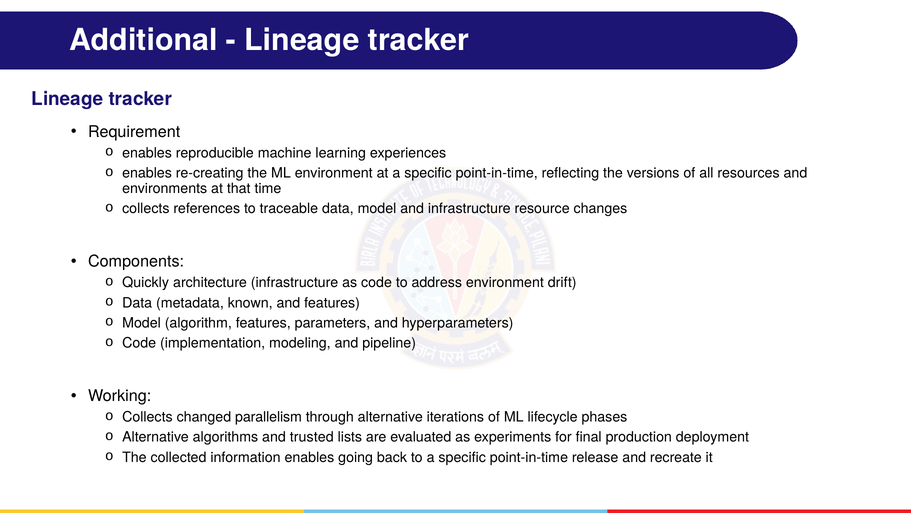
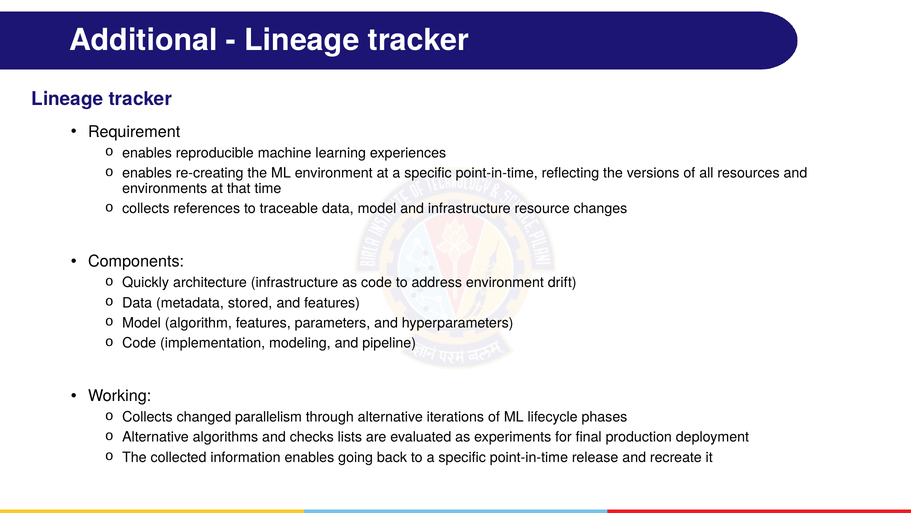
known: known -> stored
trusted: trusted -> checks
